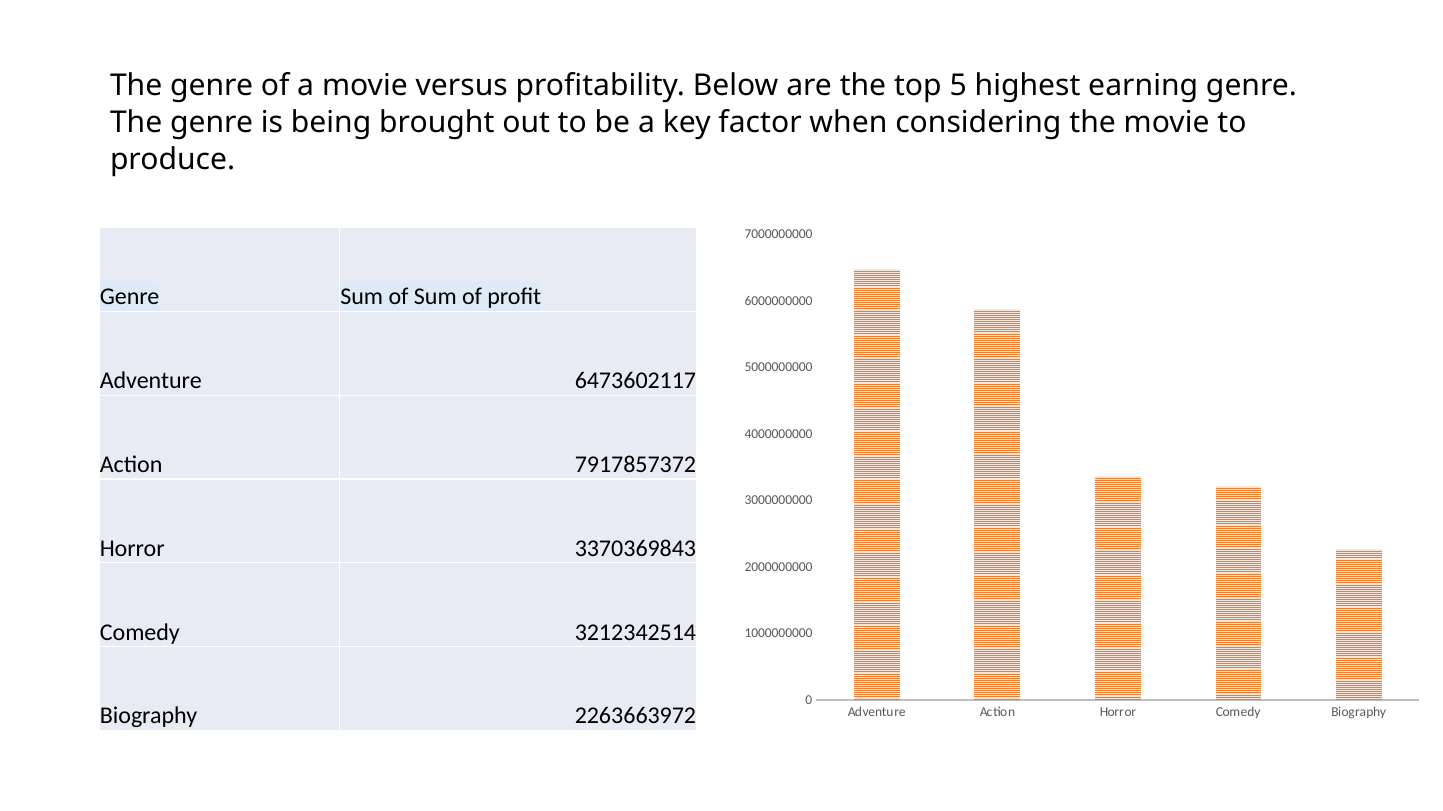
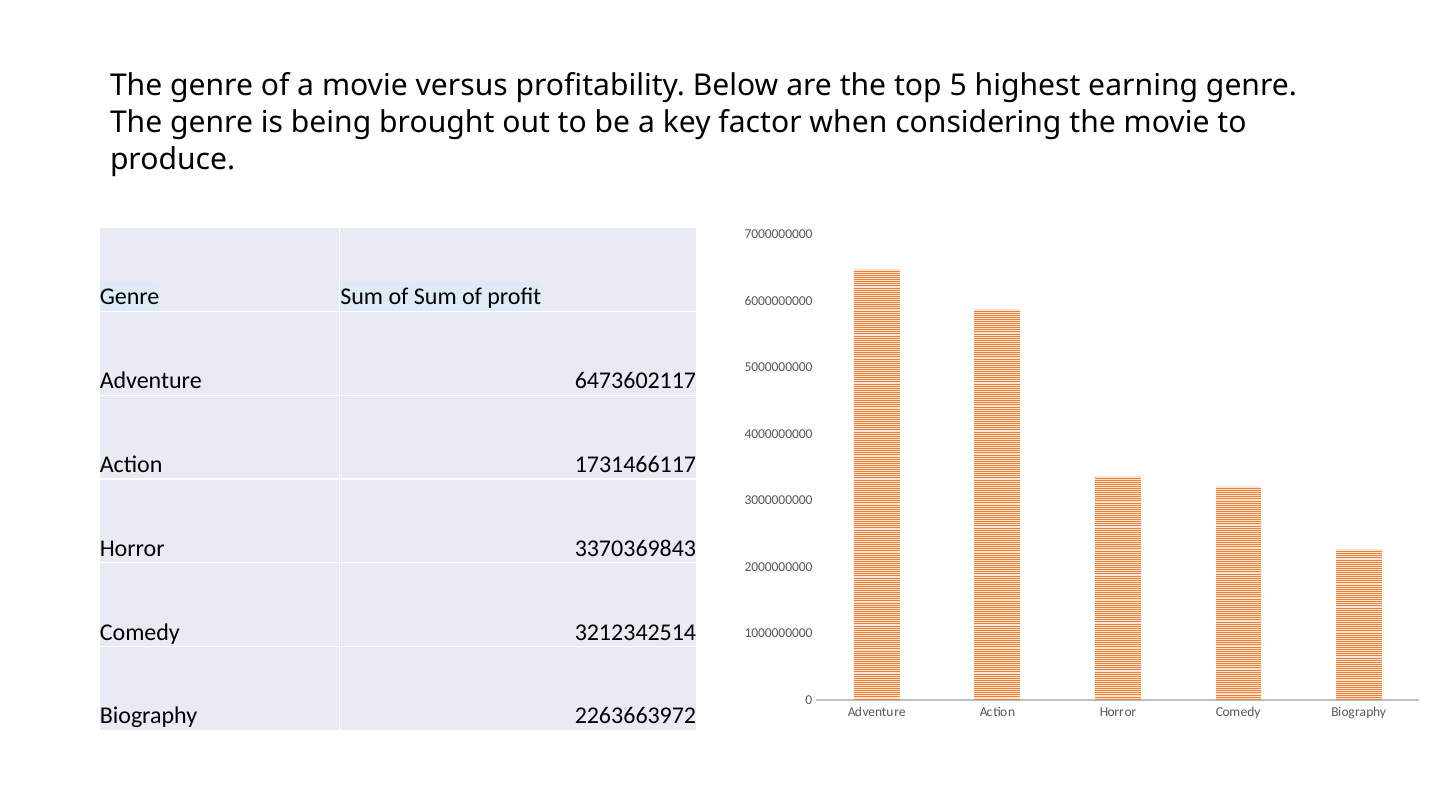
7917857372: 7917857372 -> 1731466117
